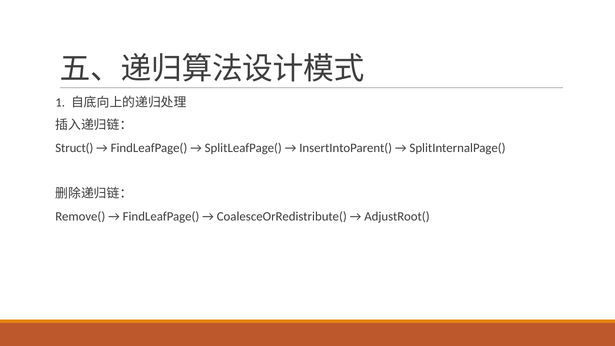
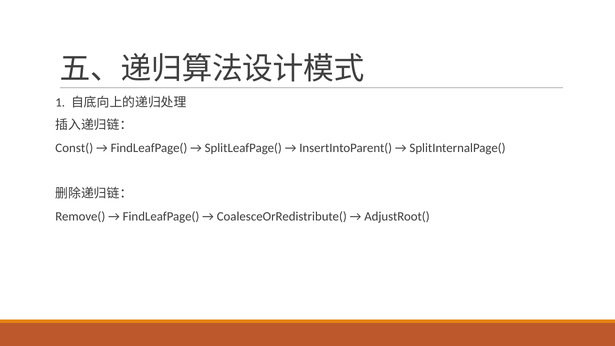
Struct(: Struct( -> Const(
